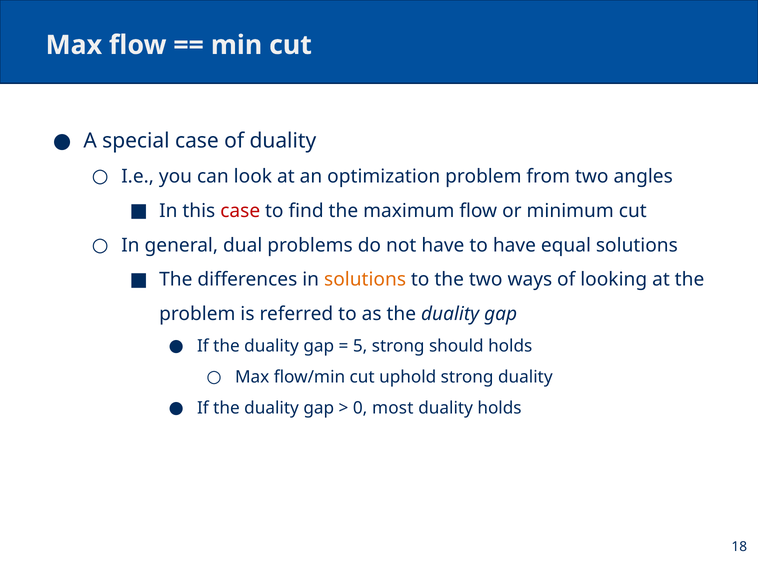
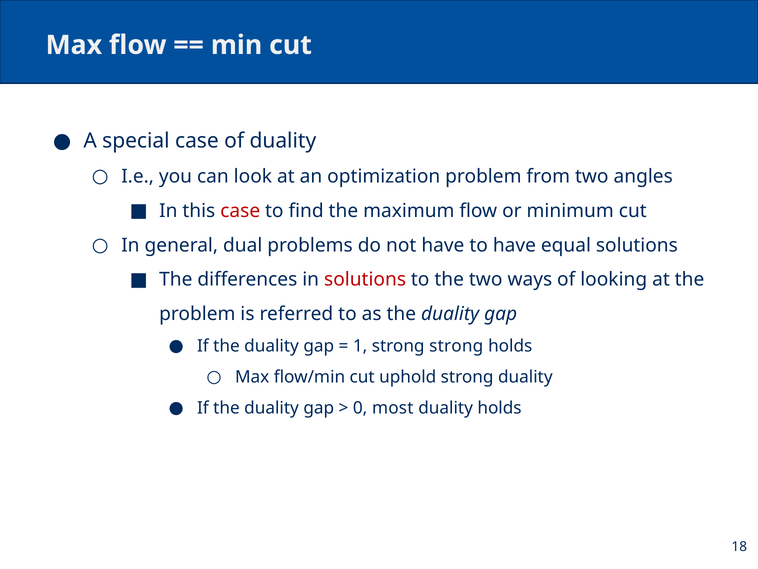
solutions at (365, 280) colour: orange -> red
5: 5 -> 1
strong should: should -> strong
